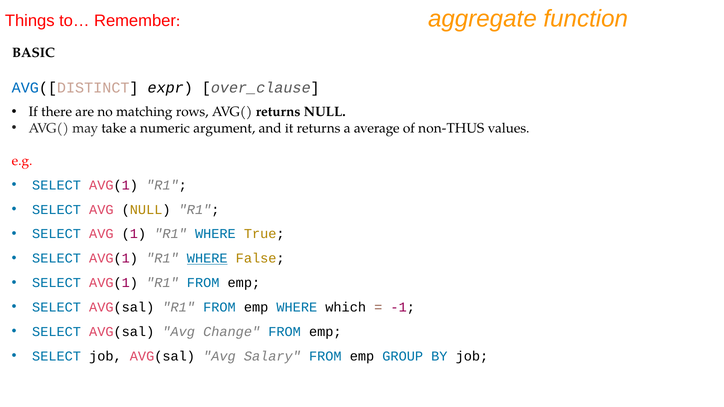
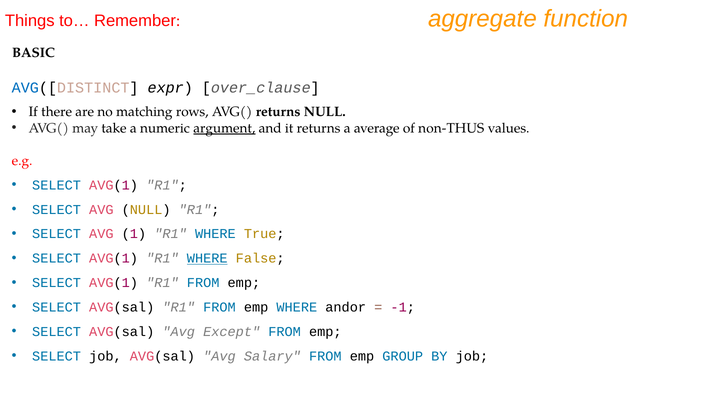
argument underline: none -> present
which: which -> andor
Change: Change -> Except
